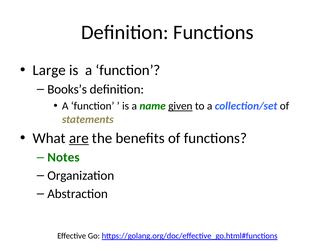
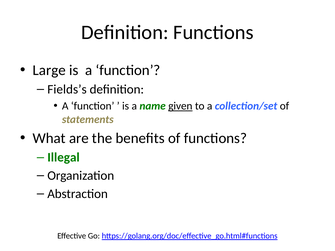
Books’s: Books’s -> Fields’s
are underline: present -> none
Notes: Notes -> Illegal
